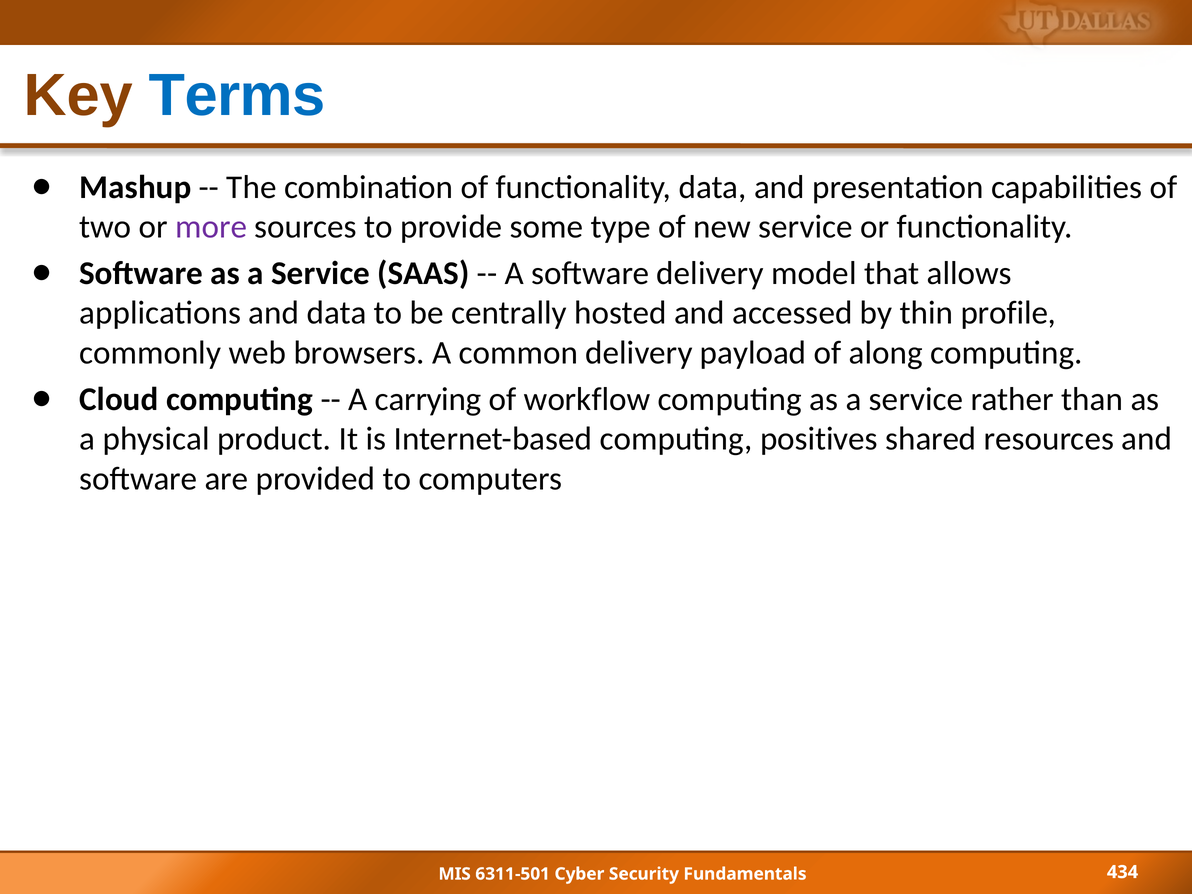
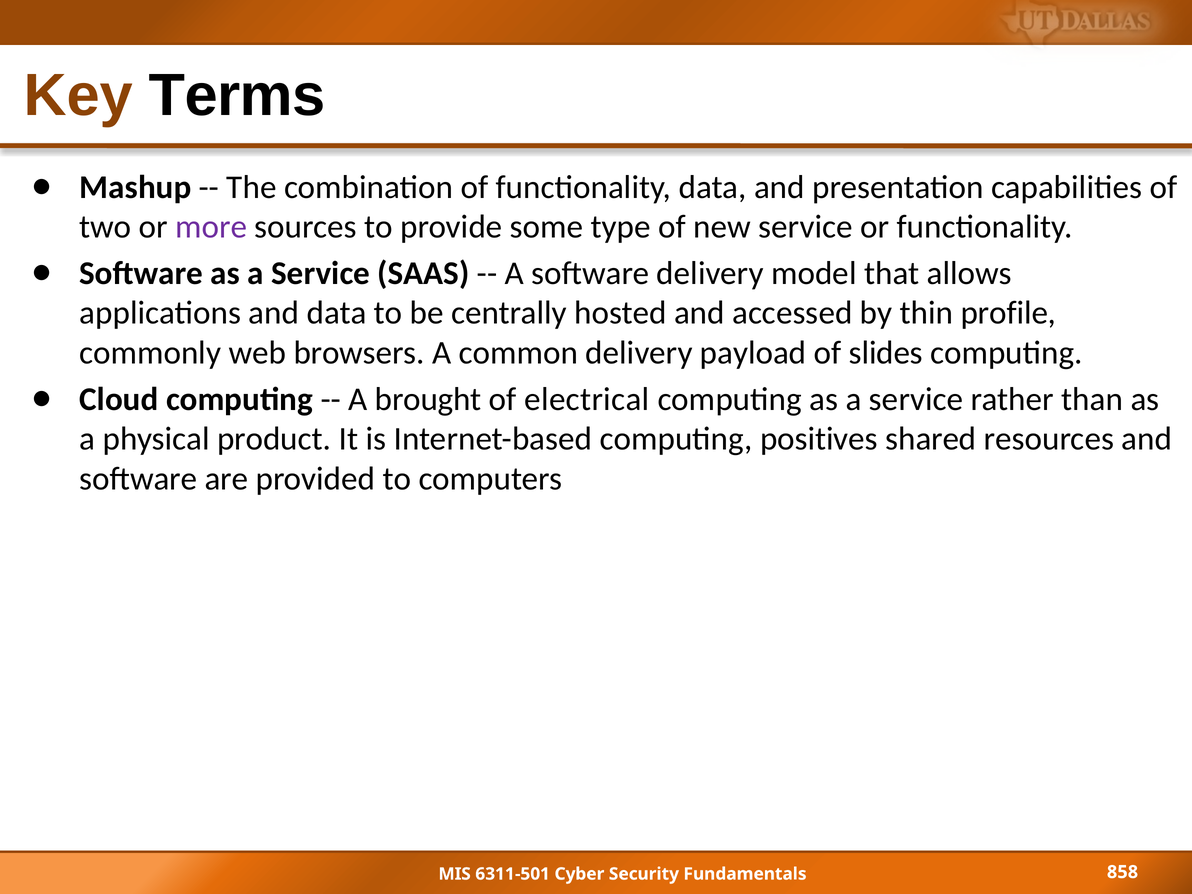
Terms colour: blue -> black
along: along -> slides
carrying: carrying -> brought
workflow: workflow -> electrical
434: 434 -> 858
